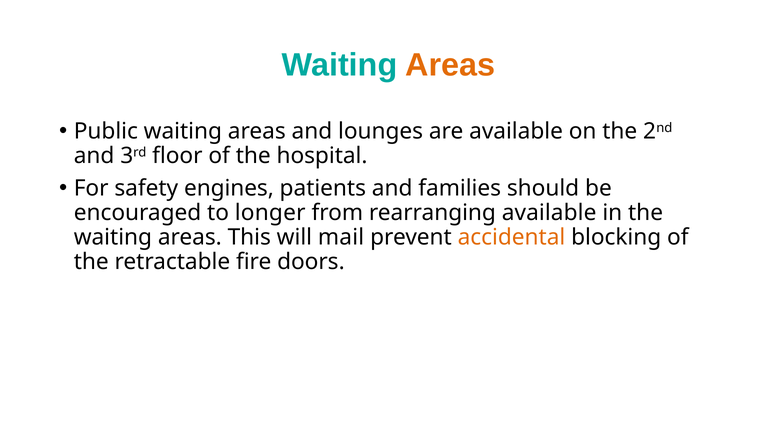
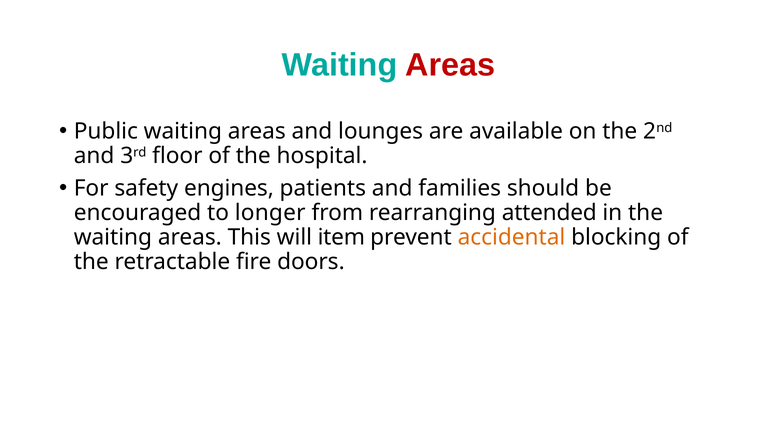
Areas at (450, 65) colour: orange -> red
rearranging available: available -> attended
mail: mail -> item
